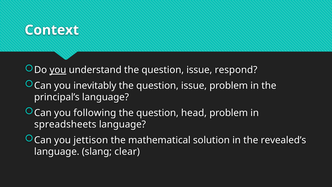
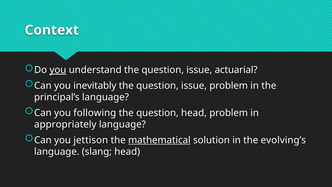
respond: respond -> actuarial
spreadsheets: spreadsheets -> appropriately
mathematical underline: none -> present
revealed’s: revealed’s -> evolving’s
slang clear: clear -> head
